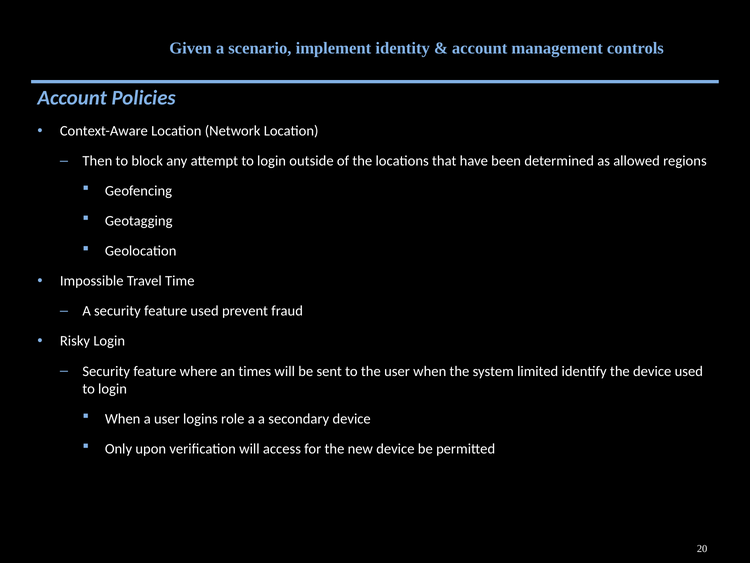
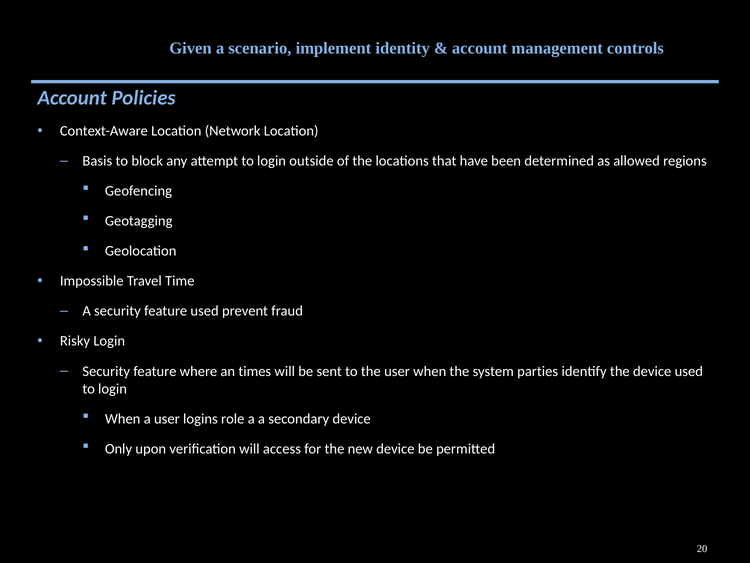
Then: Then -> Basis
limited: limited -> parties
